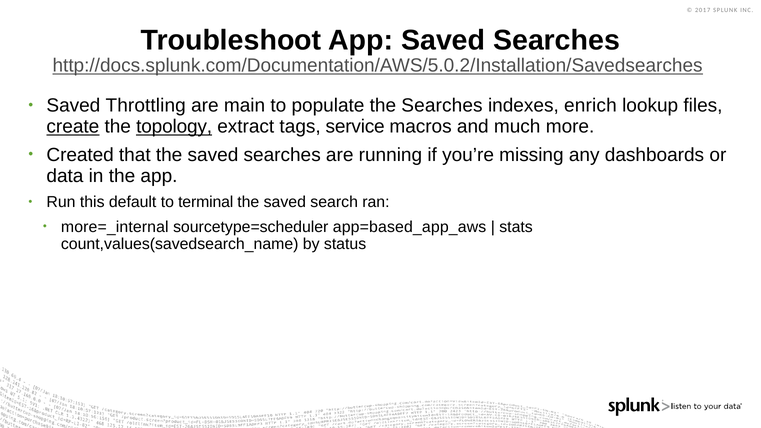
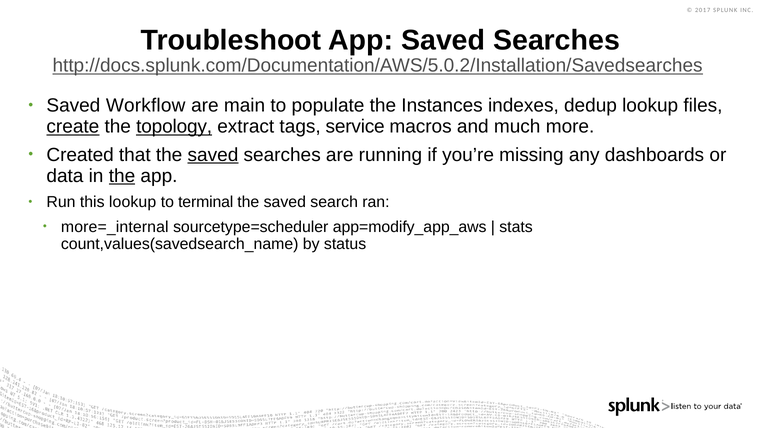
Throttling: Throttling -> Workflow
the Searches: Searches -> Instances
enrich: enrich -> dedup
saved at (213, 155) underline: none -> present
the at (122, 176) underline: none -> present
this default: default -> lookup
app=based_app_aws: app=based_app_aws -> app=modify_app_aws
